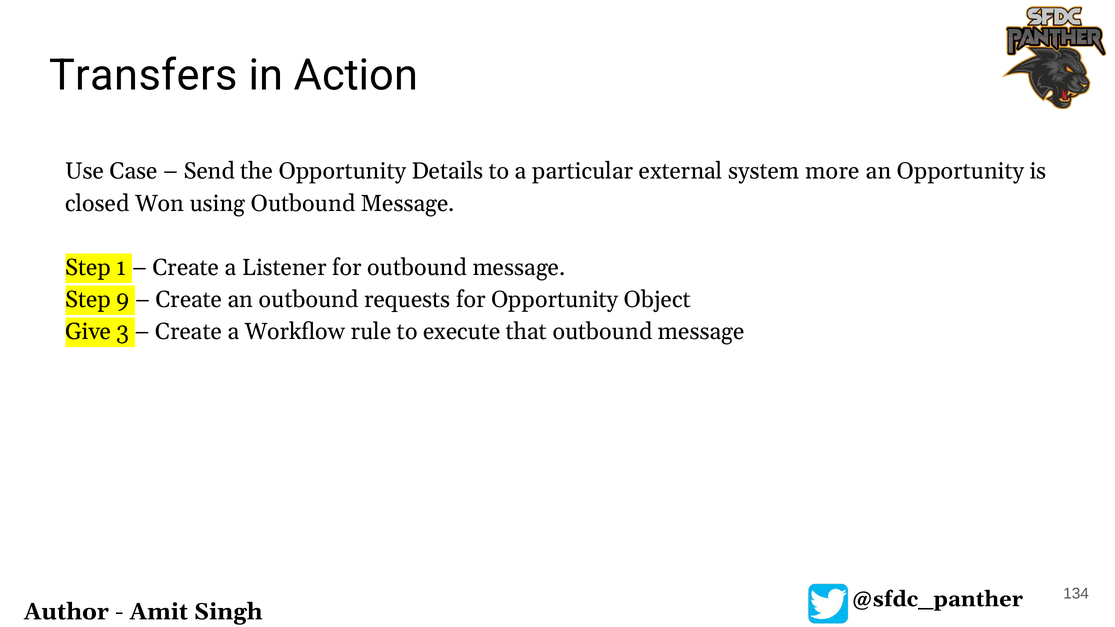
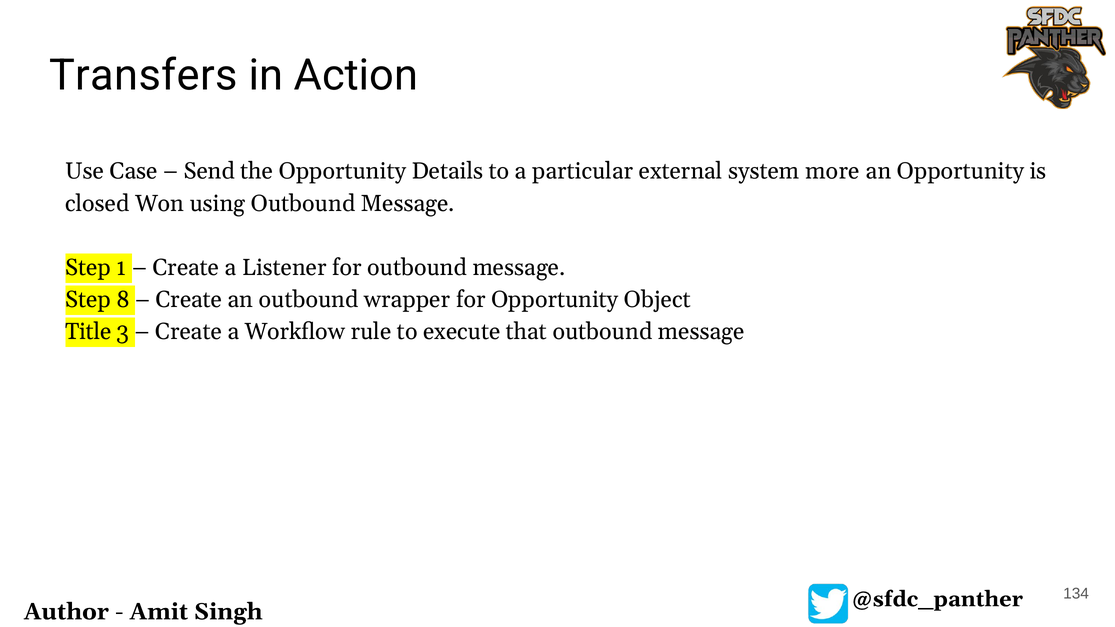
9: 9 -> 8
requests: requests -> wrapper
Give: Give -> Title
